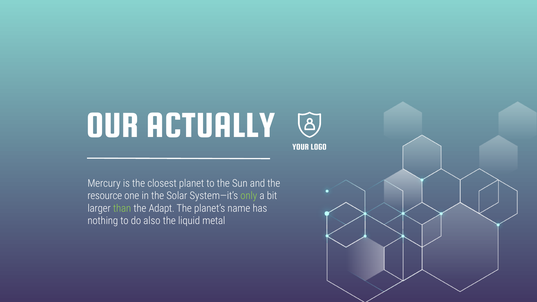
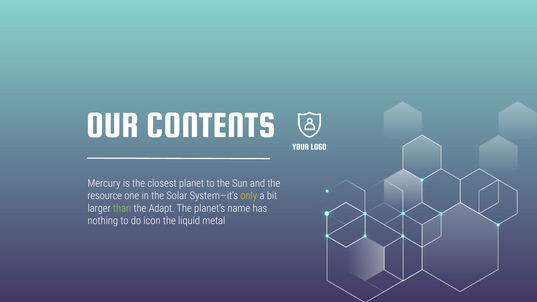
ACTUALLY: ACTUALLY -> CONTENTS
only colour: light green -> yellow
also: also -> icon
